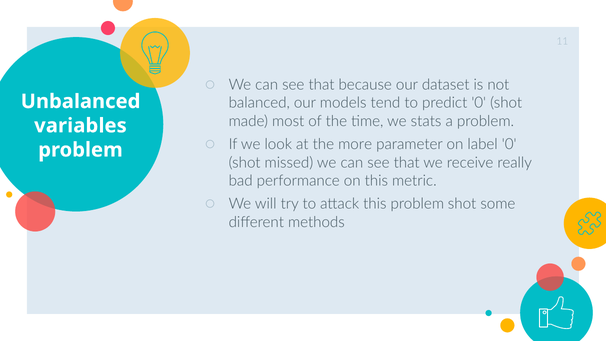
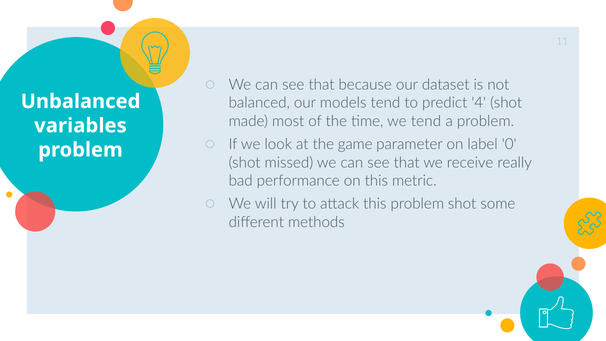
predict 0: 0 -> 4
we stats: stats -> tend
more: more -> game
